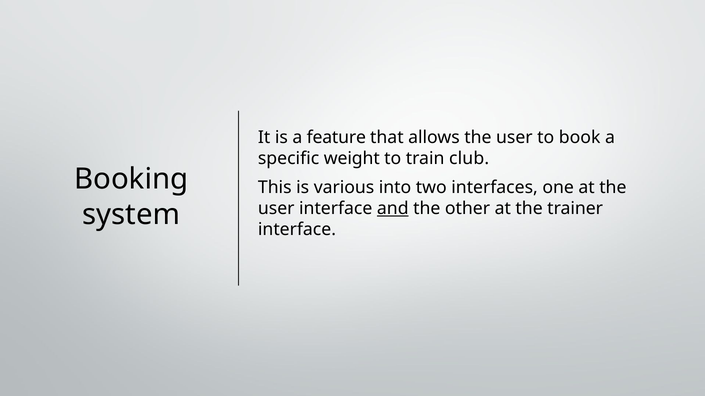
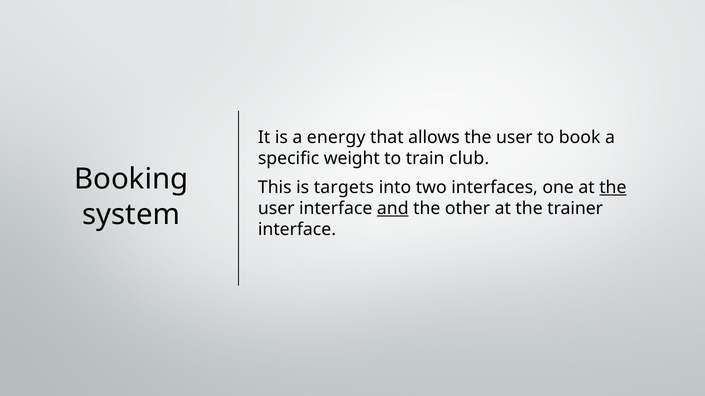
feature: feature -> energy
various: various -> targets
the at (613, 188) underline: none -> present
